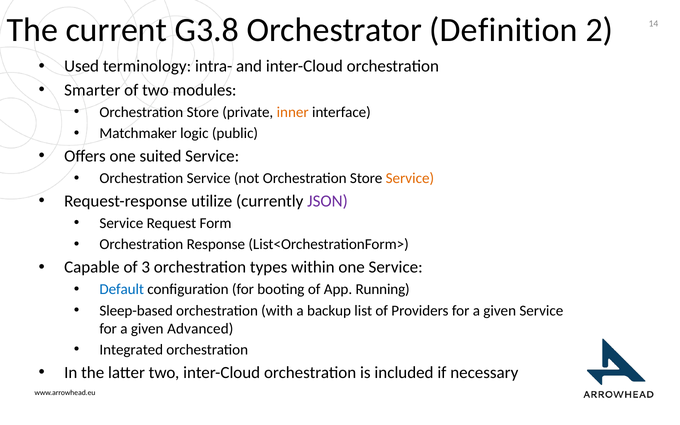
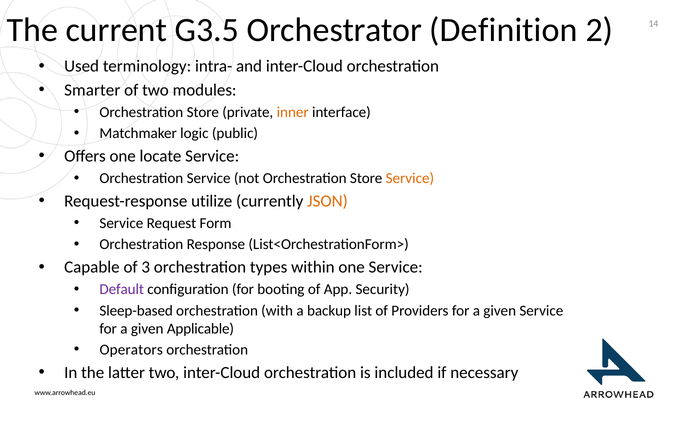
G3.8: G3.8 -> G3.5
suited: suited -> locate
JSON colour: purple -> orange
Default colour: blue -> purple
Running: Running -> Security
Advanced: Advanced -> Applicable
Integrated: Integrated -> Operators
